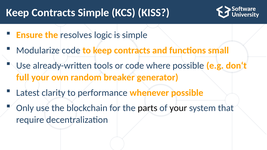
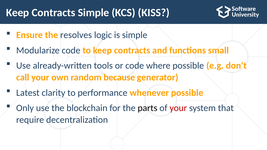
full: full -> call
breaker: breaker -> because
your at (178, 108) colour: black -> red
